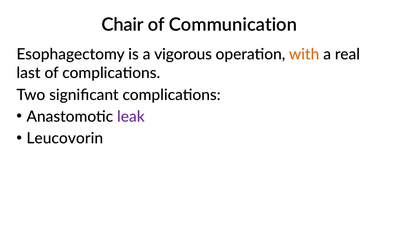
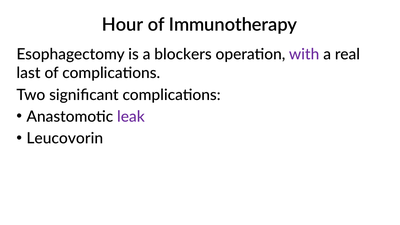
Chair: Chair -> Hour
Communication: Communication -> Immunotherapy
vigorous: vigorous -> blockers
with colour: orange -> purple
